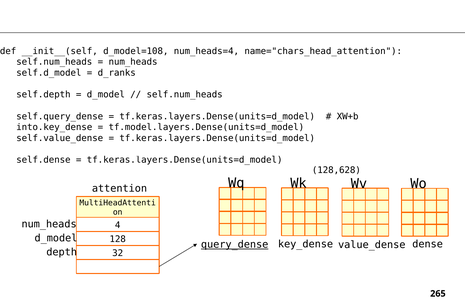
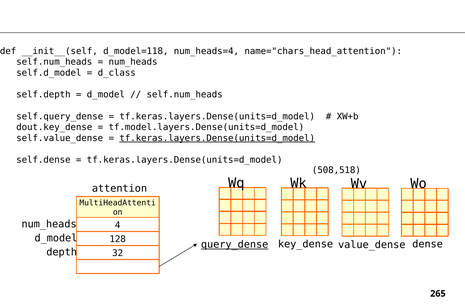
d_model=108: d_model=108 -> d_model=118
d_ranks: d_ranks -> d_class
into.key_dense: into.key_dense -> dout.key_dense
tf.keras.layers.Dense(units=d_model at (217, 138) underline: none -> present
128,628: 128,628 -> 508,518
